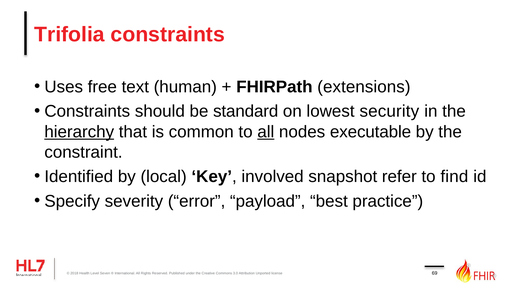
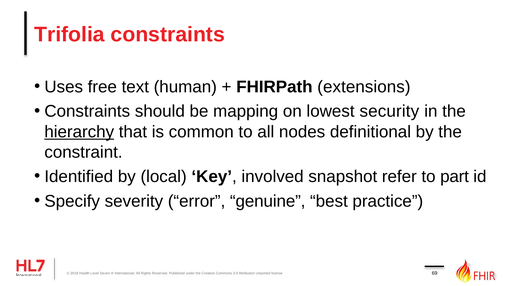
standard: standard -> mapping
all at (266, 132) underline: present -> none
executable: executable -> definitional
find: find -> part
payload: payload -> genuine
